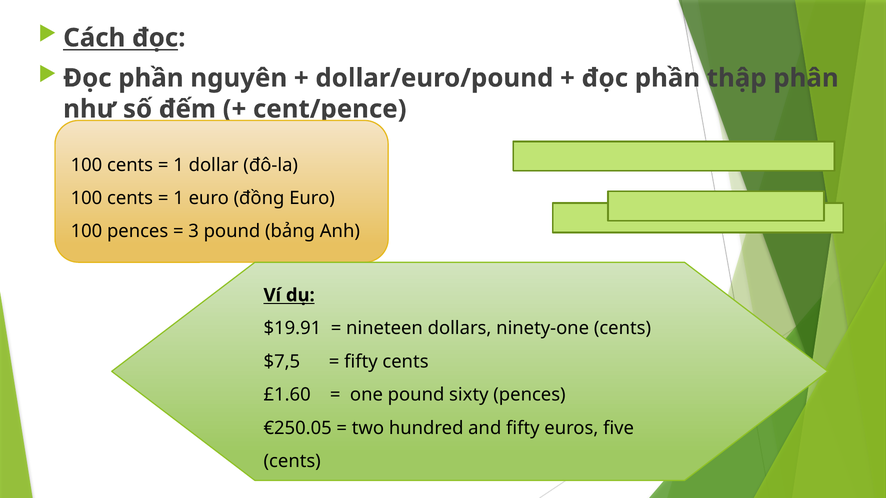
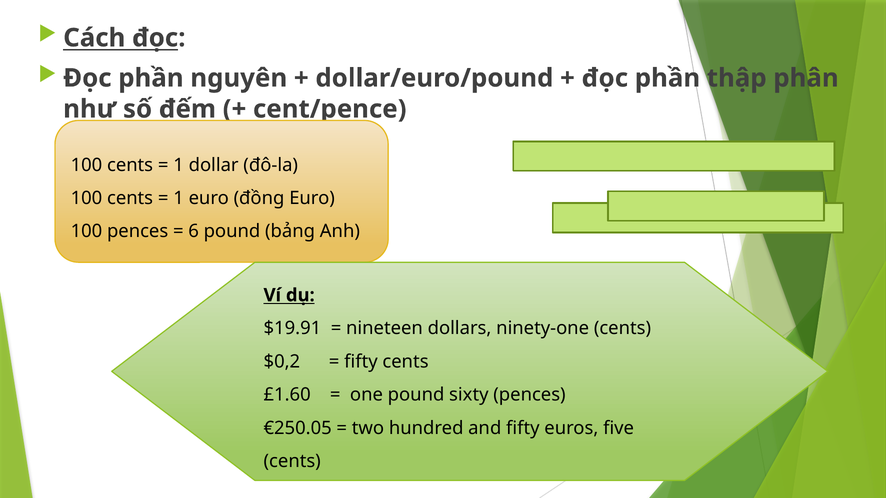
3: 3 -> 6
$7,5: $7,5 -> $0,2
